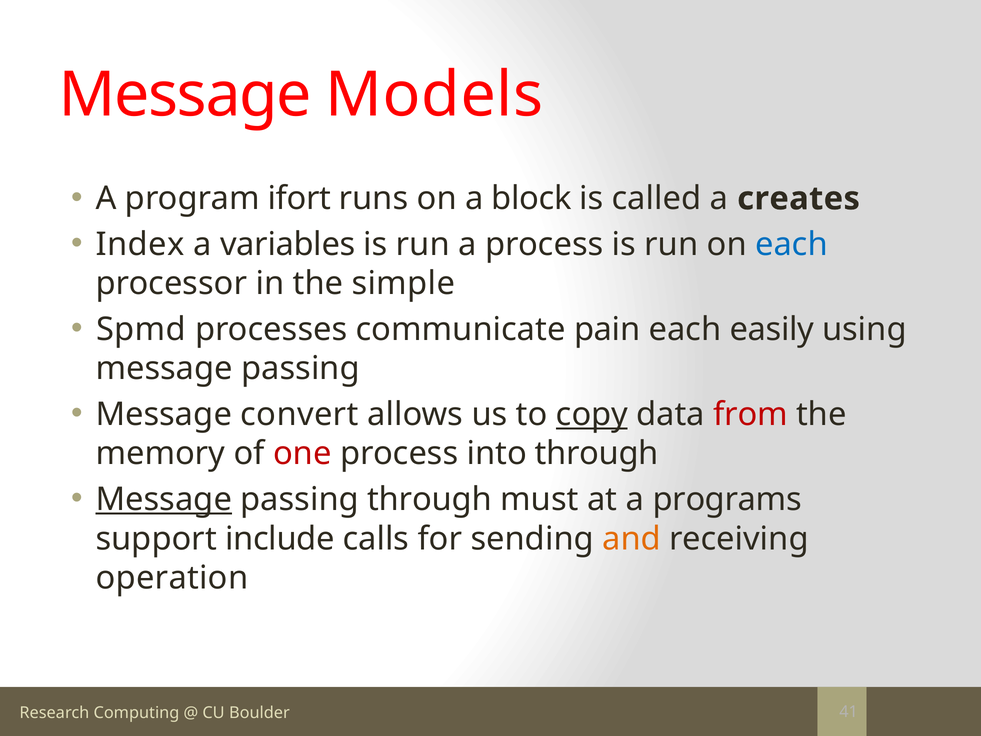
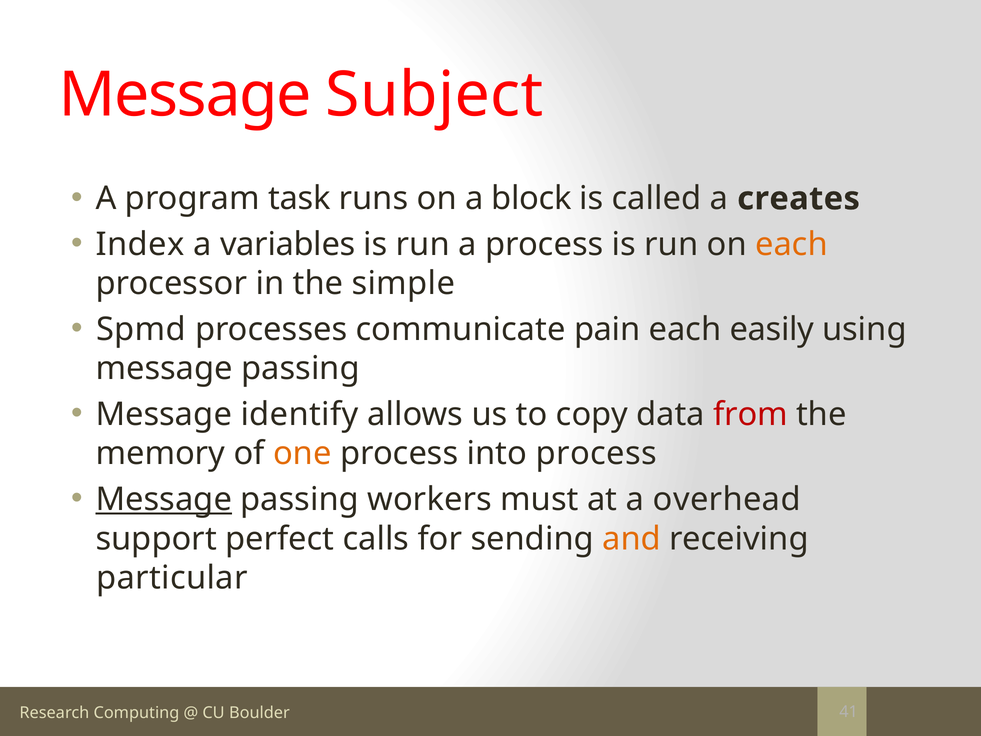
Models: Models -> Subject
ifort: ifort -> task
each at (792, 244) colour: blue -> orange
convert: convert -> identify
copy underline: present -> none
one colour: red -> orange
into through: through -> process
passing through: through -> workers
programs: programs -> overhead
include: include -> perfect
operation: operation -> particular
